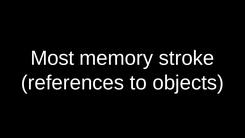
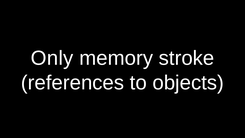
Most: Most -> Only
